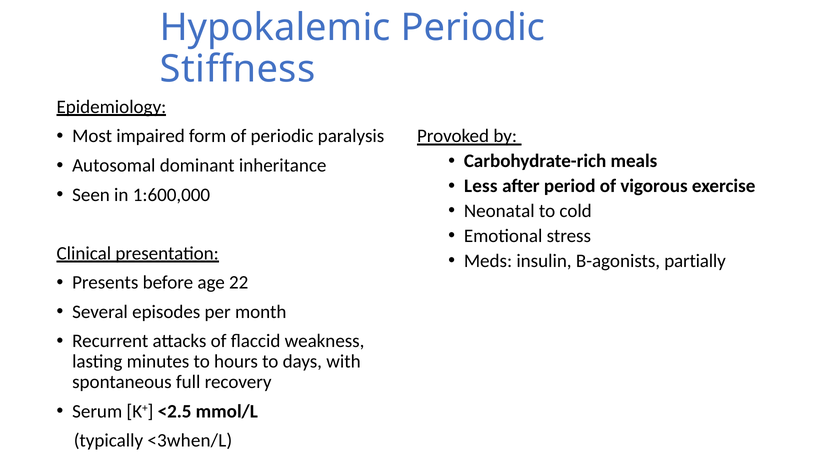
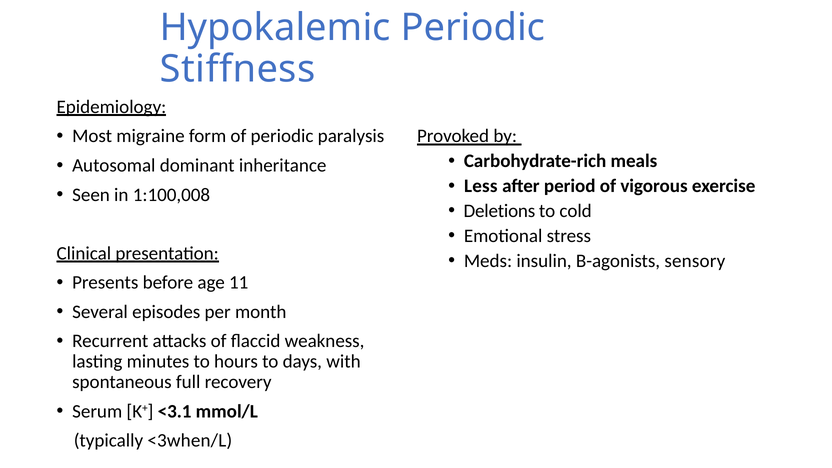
impaired: impaired -> migraine
1:600,000: 1:600,000 -> 1:100,008
Neonatal: Neonatal -> Deletions
partially: partially -> sensory
22: 22 -> 11
<2.5: <2.5 -> <3.1
